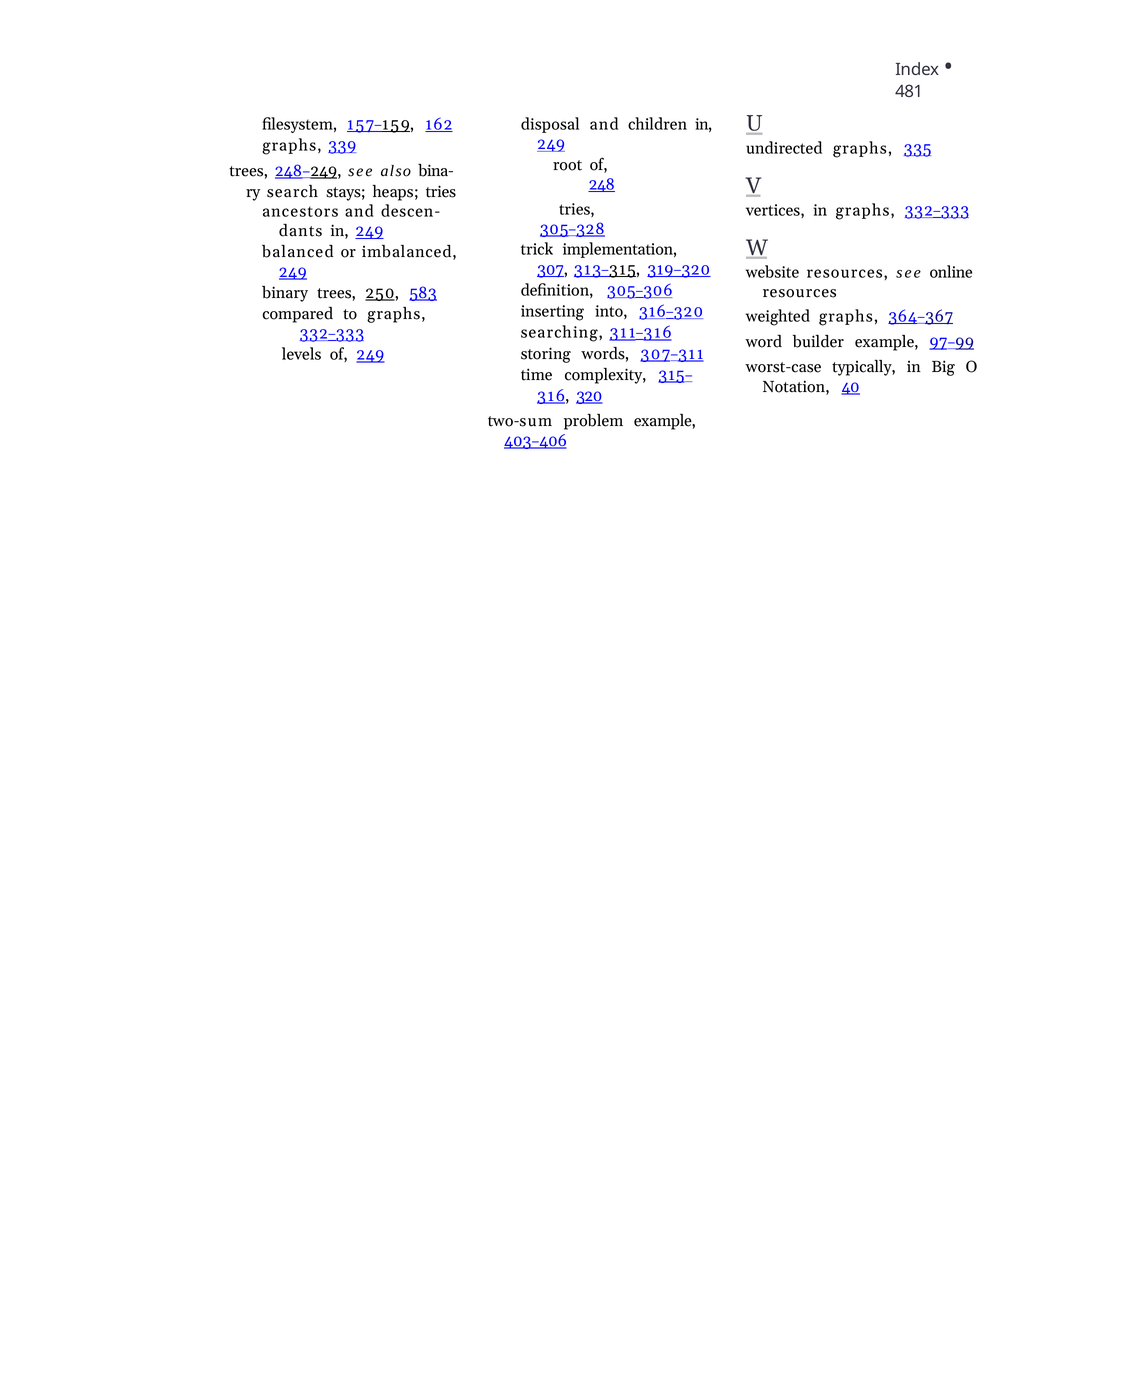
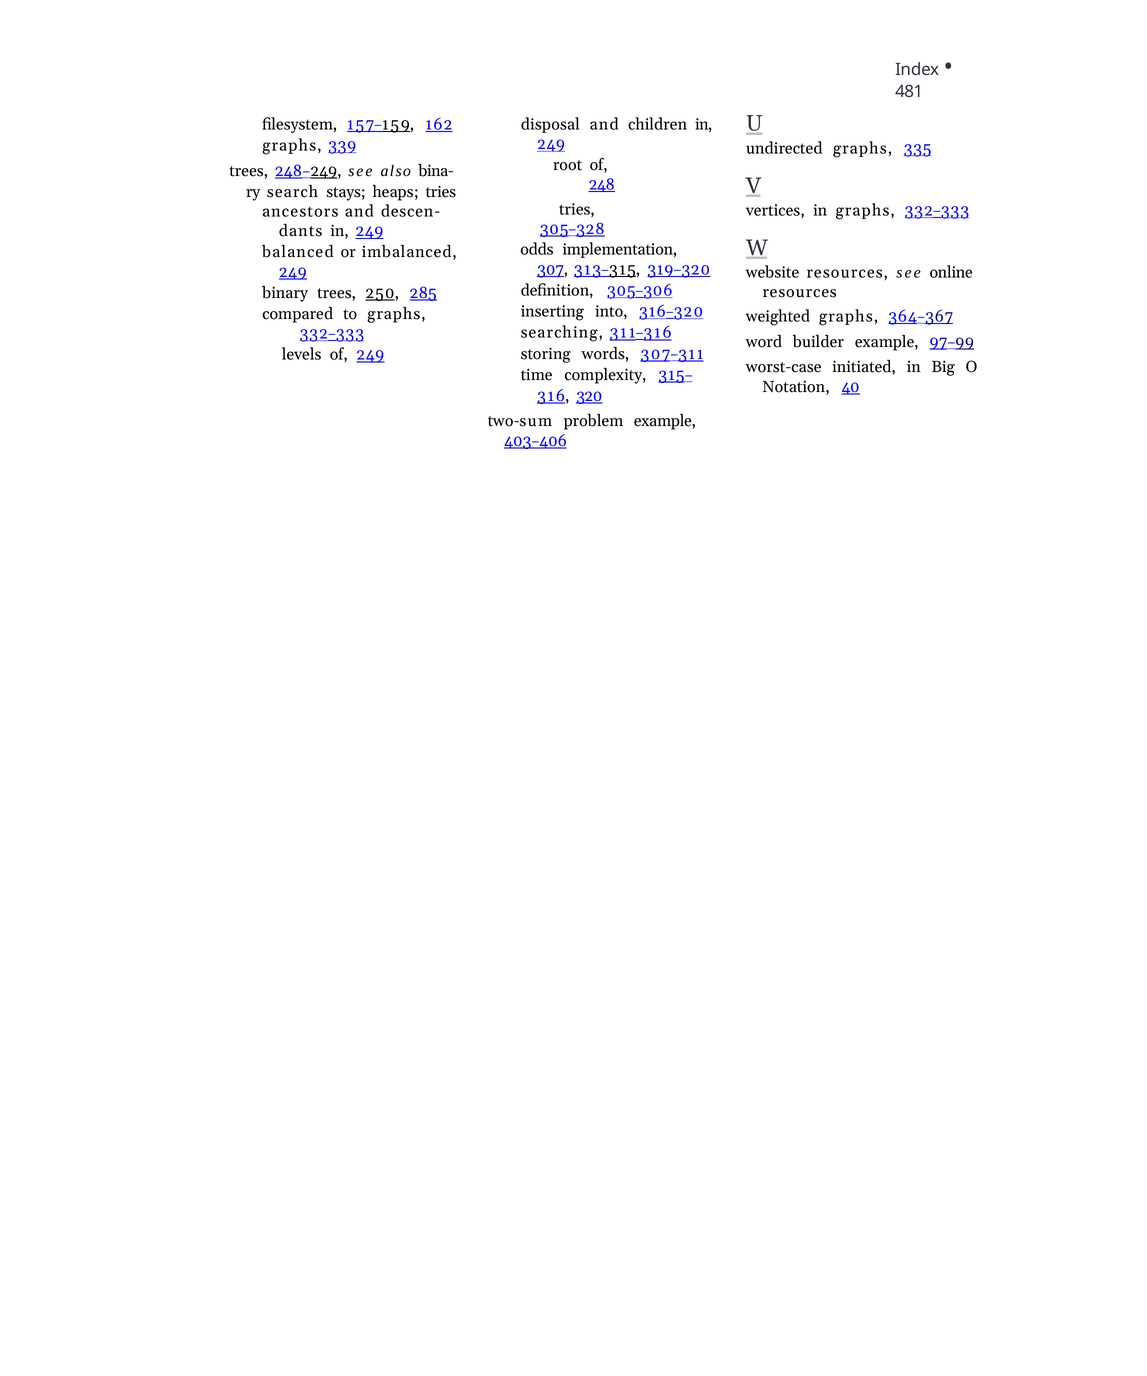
trick: trick -> odds
583: 583 -> 285
typically: typically -> initiated
